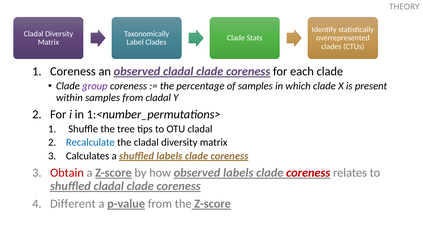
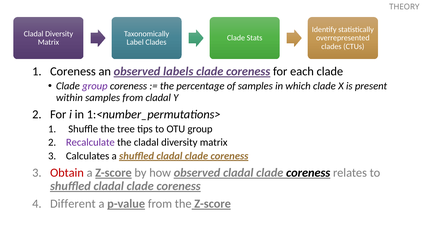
observed cladal: cladal -> labels
OTU cladal: cladal -> group
Recalculate colour: blue -> purple
a shuffled labels: labels -> cladal
observed labels: labels -> cladal
coreness at (308, 173) colour: red -> black
